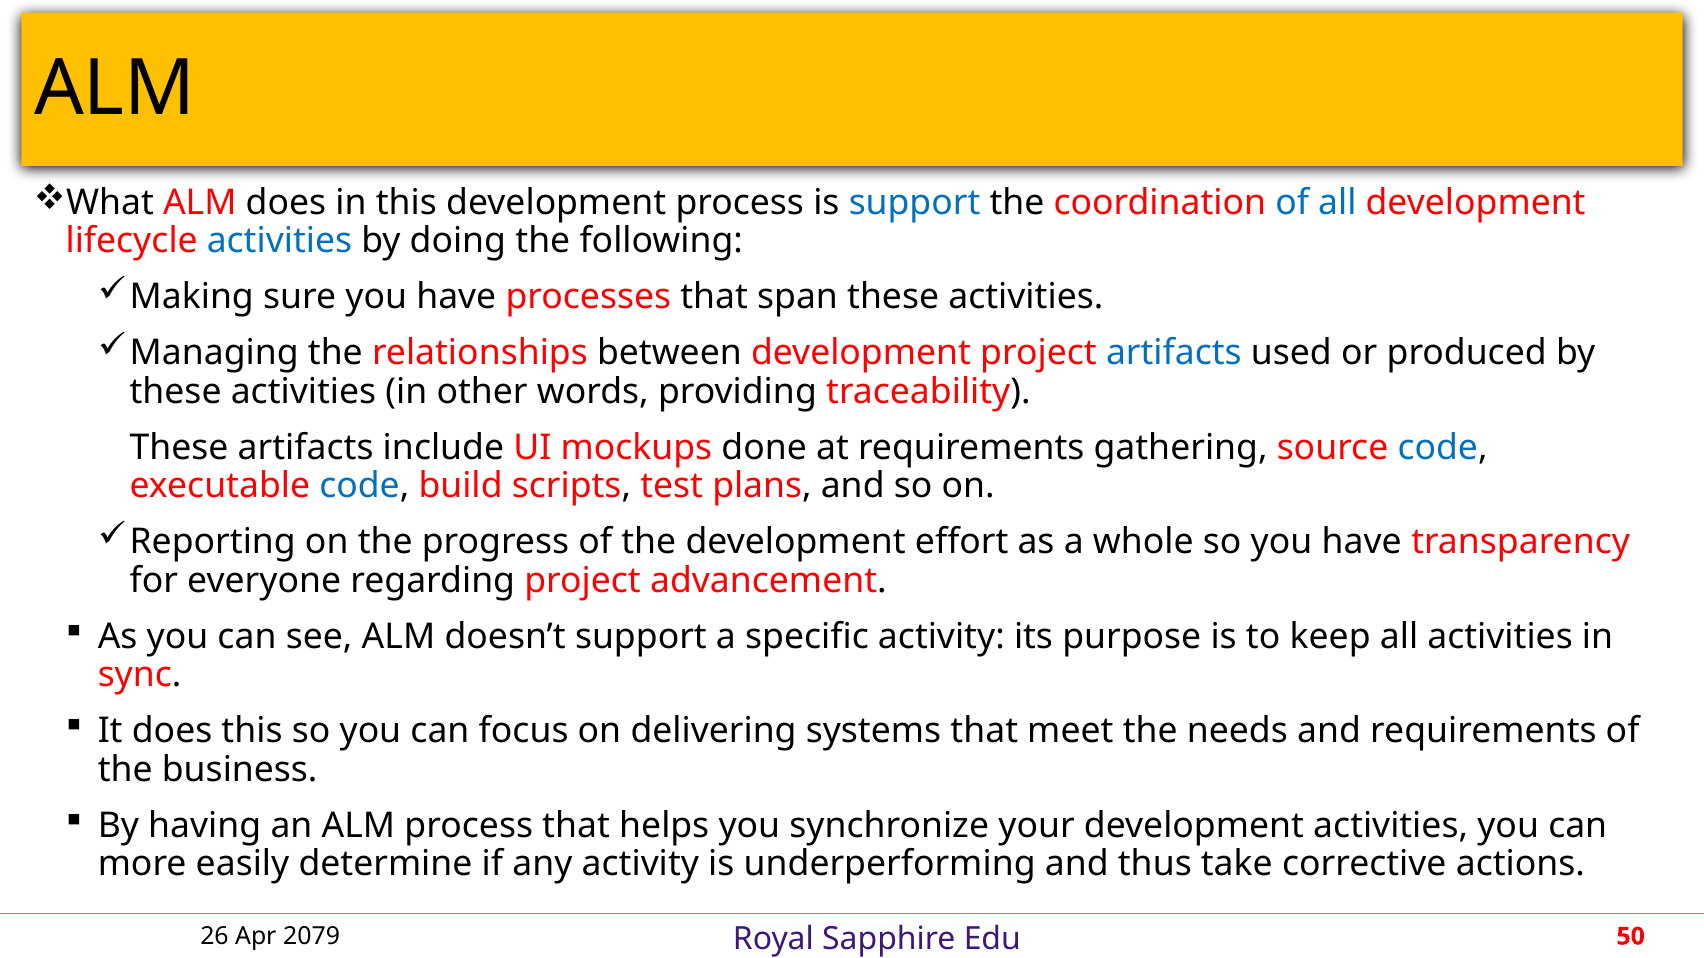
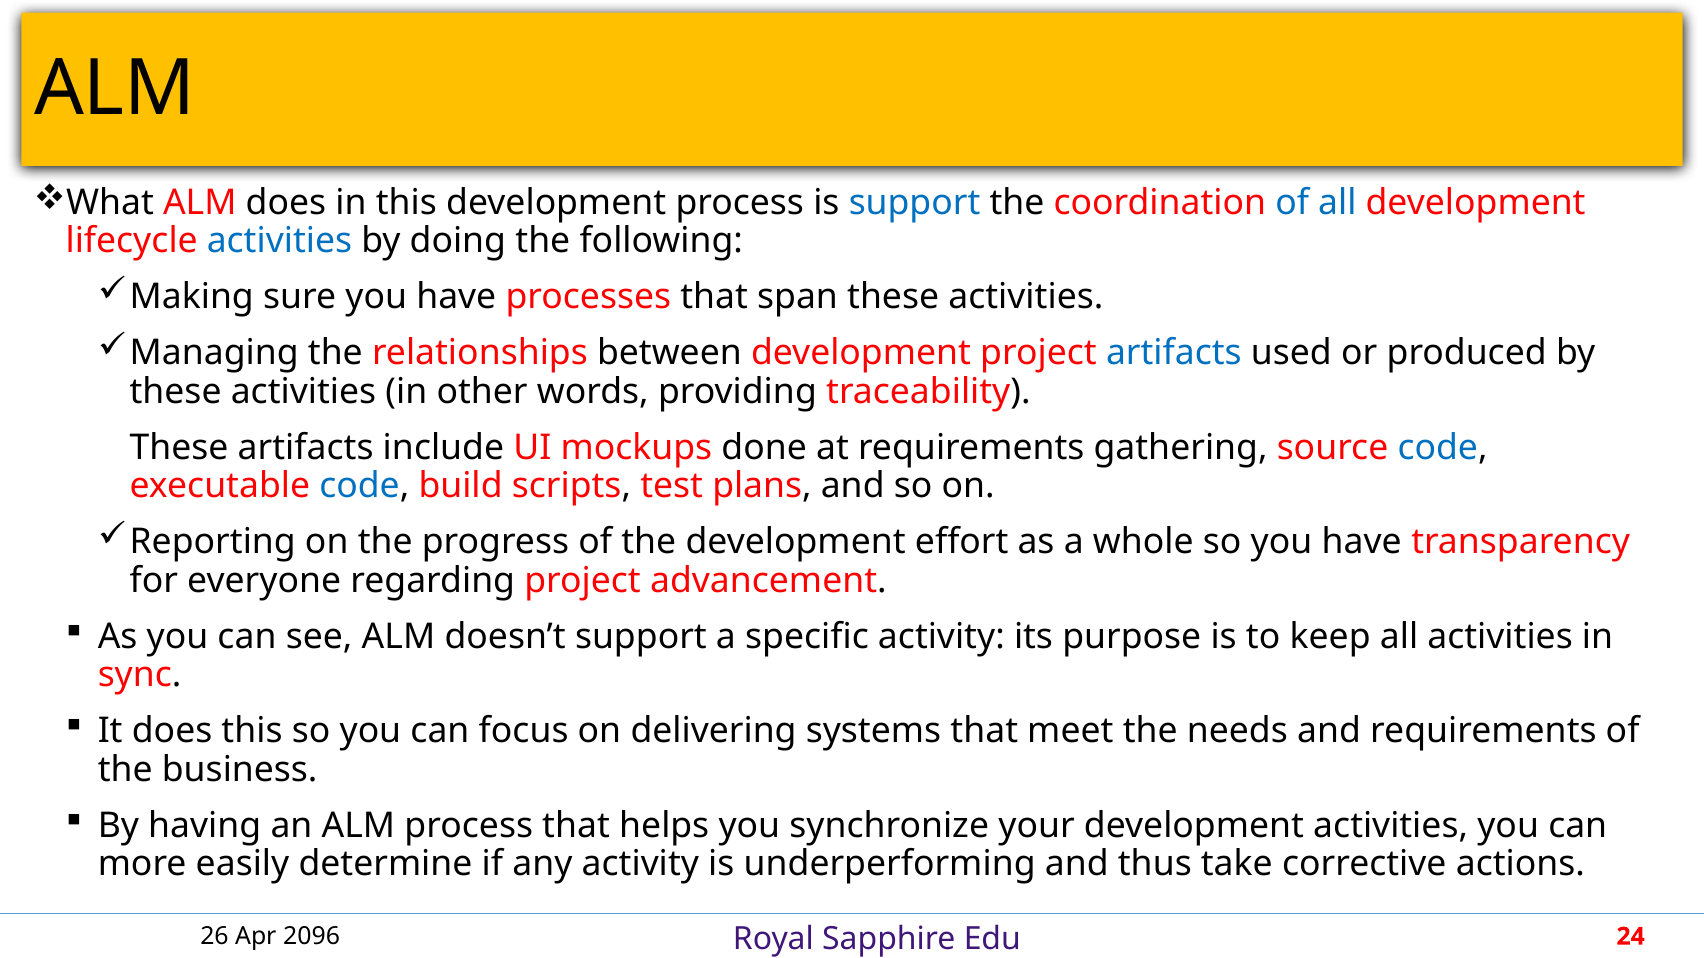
2079: 2079 -> 2096
50: 50 -> 24
